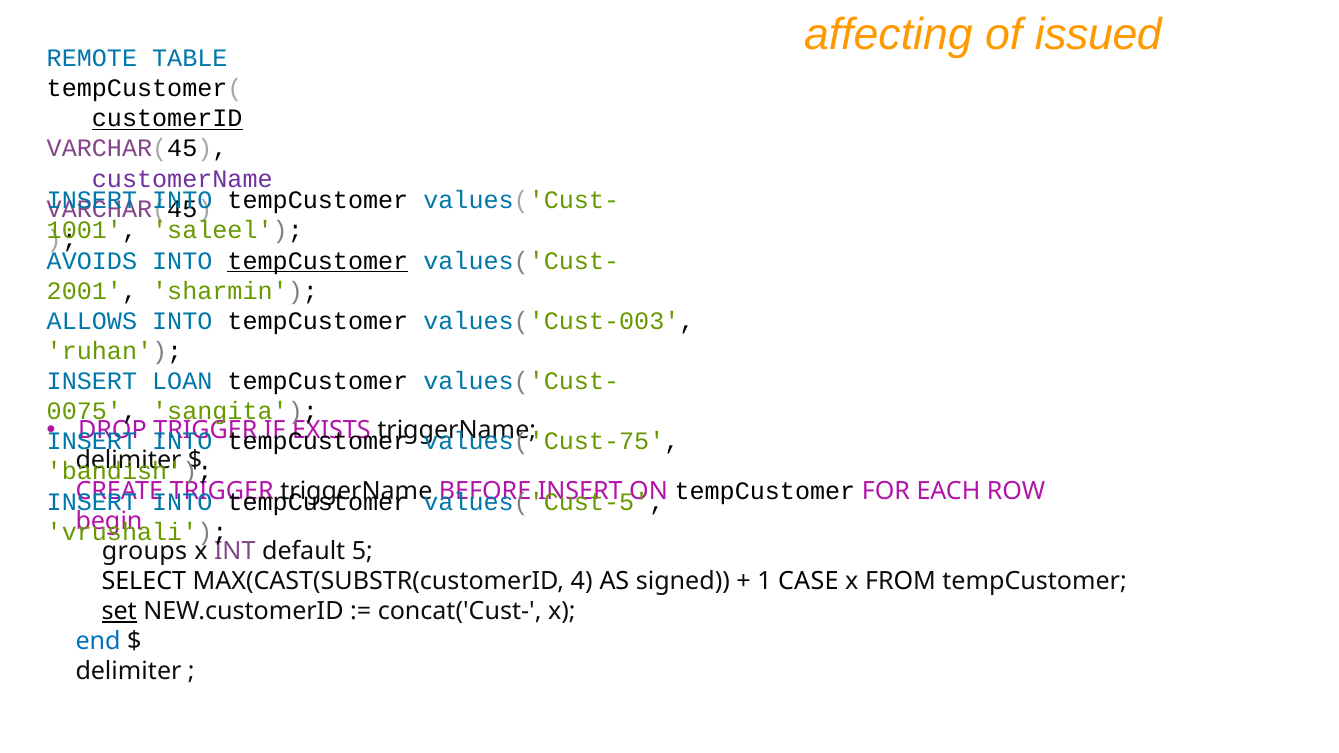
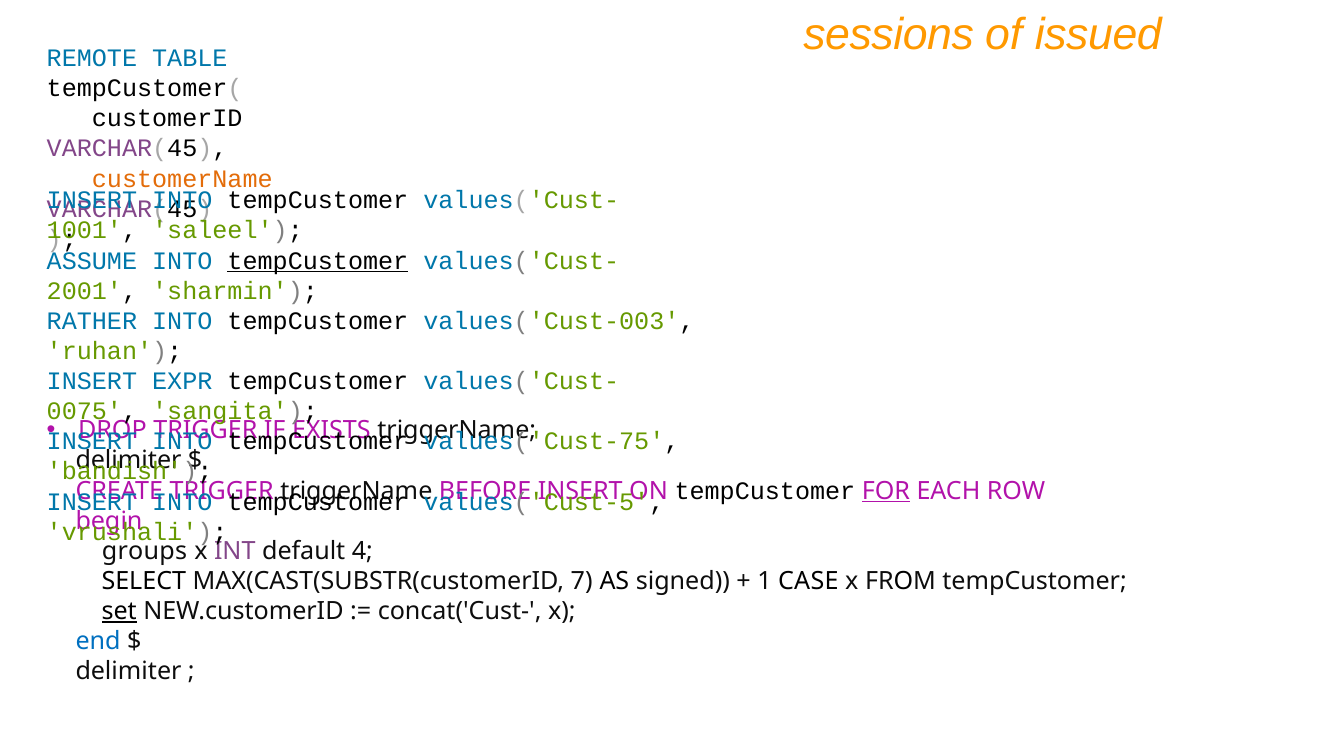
affecting: affecting -> sessions
customerID underline: present -> none
customerName colour: purple -> orange
AVOIDS: AVOIDS -> ASSUME
ALLOWS: ALLOWS -> RATHER
LOAN: LOAN -> EXPR
FOR underline: none -> present
5: 5 -> 4
4: 4 -> 7
